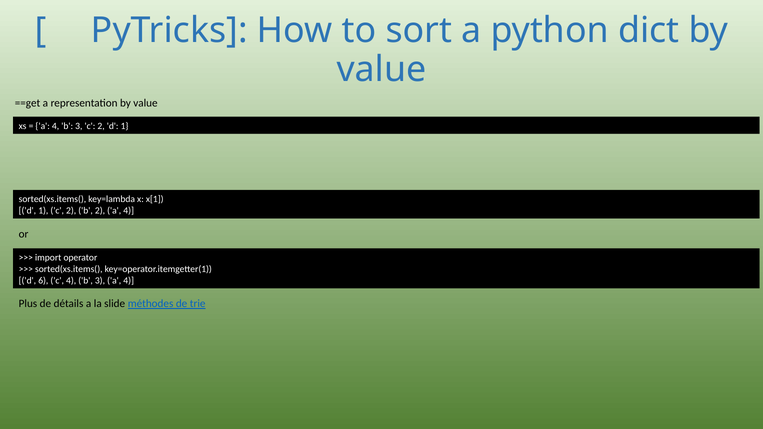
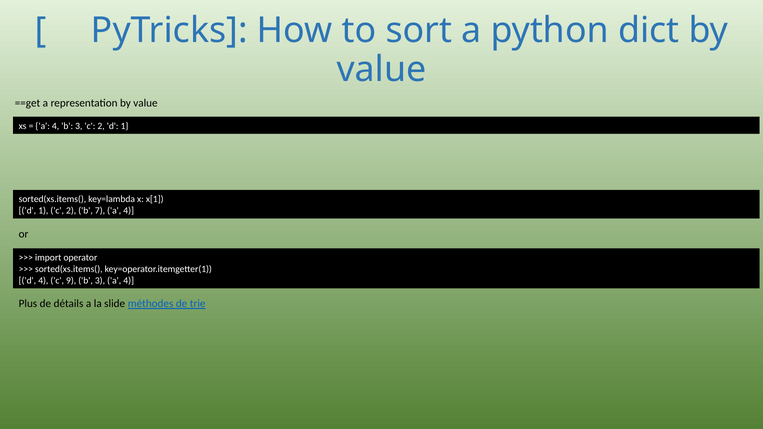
b 2: 2 -> 7
d 6: 6 -> 4
c 4: 4 -> 9
